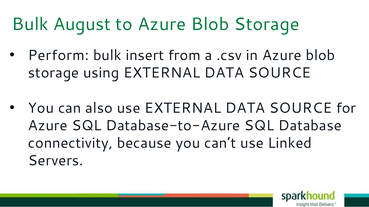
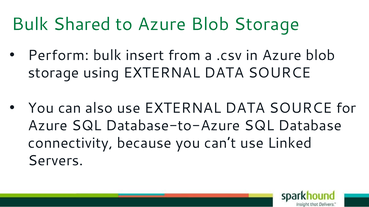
August: August -> Shared
